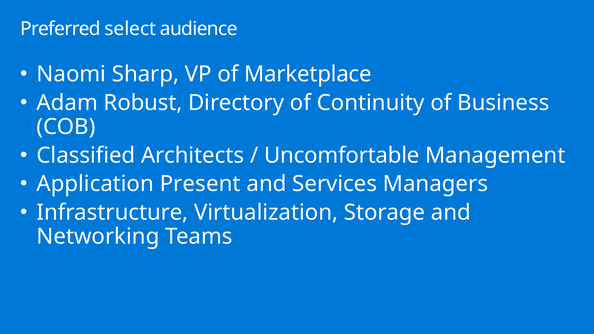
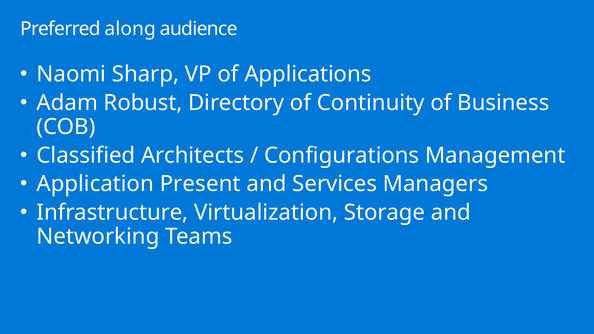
select: select -> along
Marketplace: Marketplace -> Applications
Uncomfortable: Uncomfortable -> Configurations
